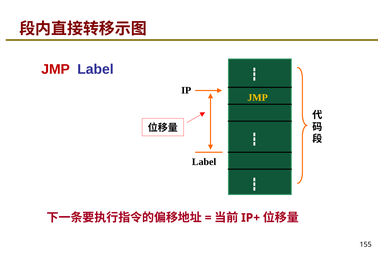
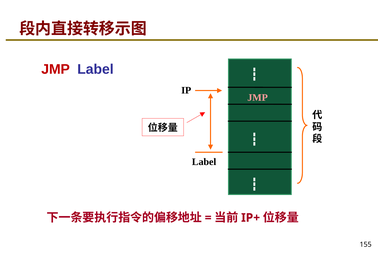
JMP at (258, 97) colour: yellow -> pink
